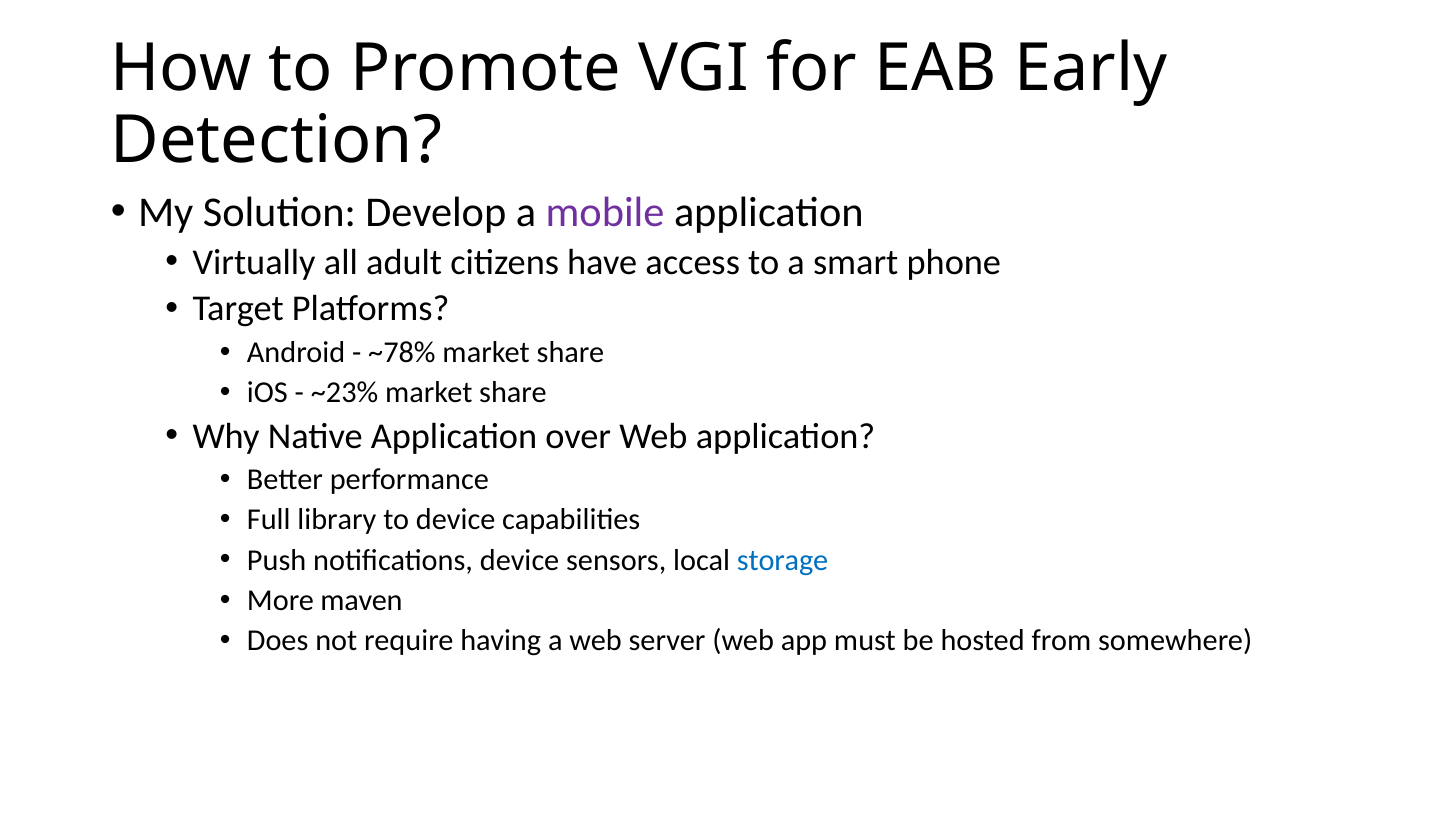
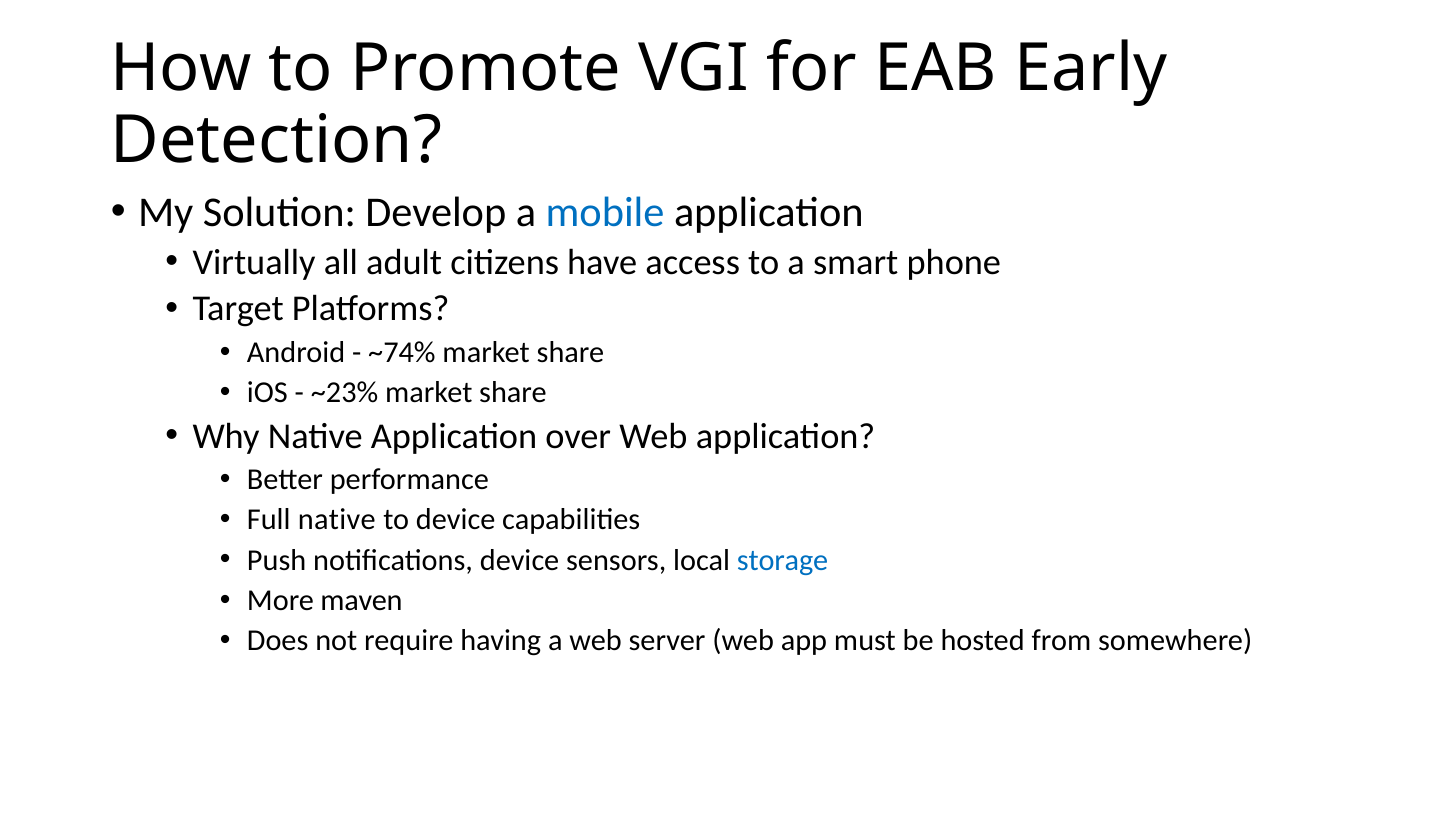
mobile colour: purple -> blue
~78%: ~78% -> ~74%
Full library: library -> native
